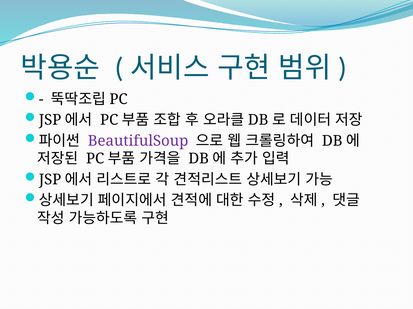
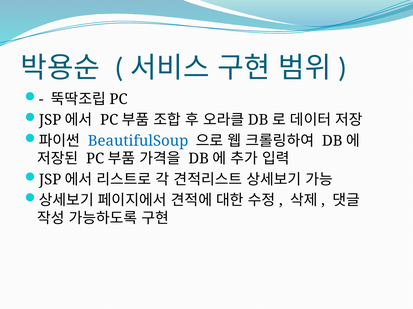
BeautifulSoup colour: purple -> blue
